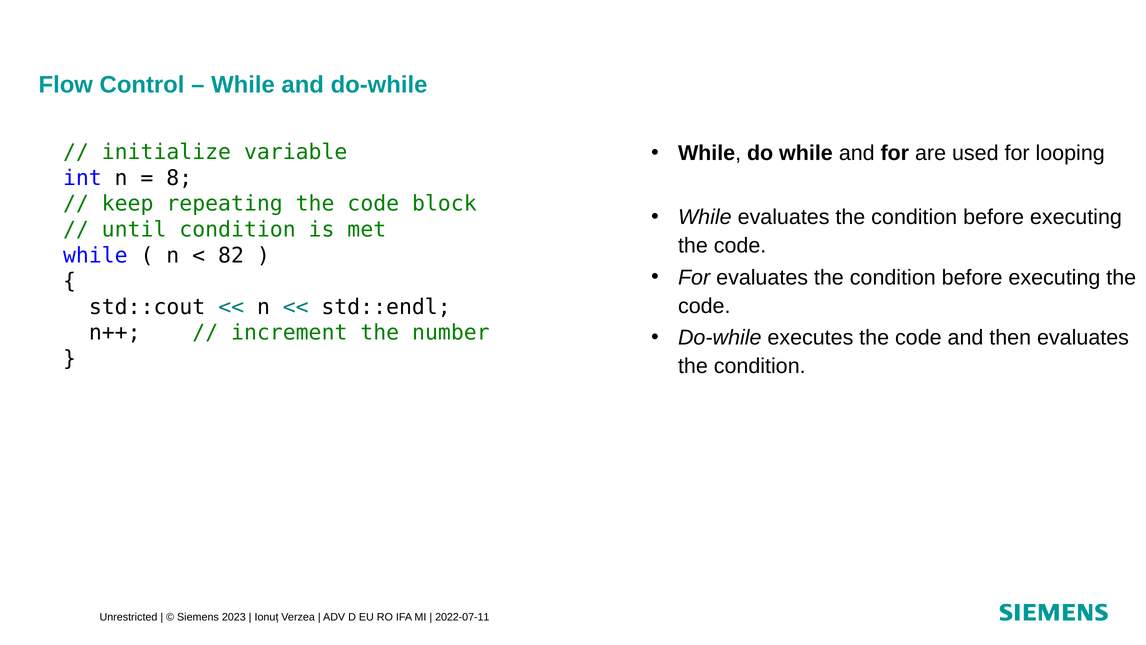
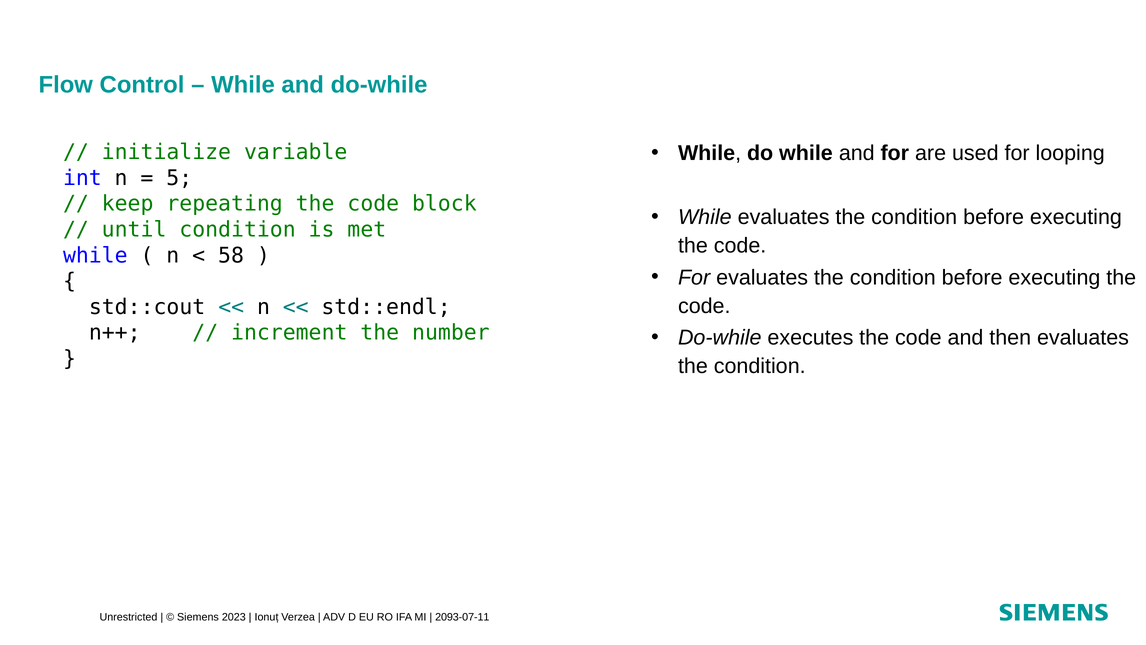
8: 8 -> 5
82: 82 -> 58
2022-07-11: 2022-07-11 -> 2093-07-11
